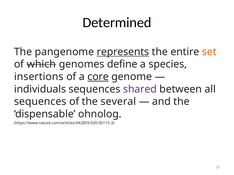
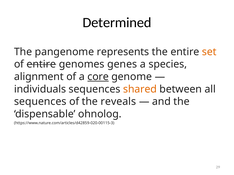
represents underline: present -> none
of which: which -> entire
define: define -> genes
insertions: insertions -> alignment
shared colour: purple -> orange
several: several -> reveals
